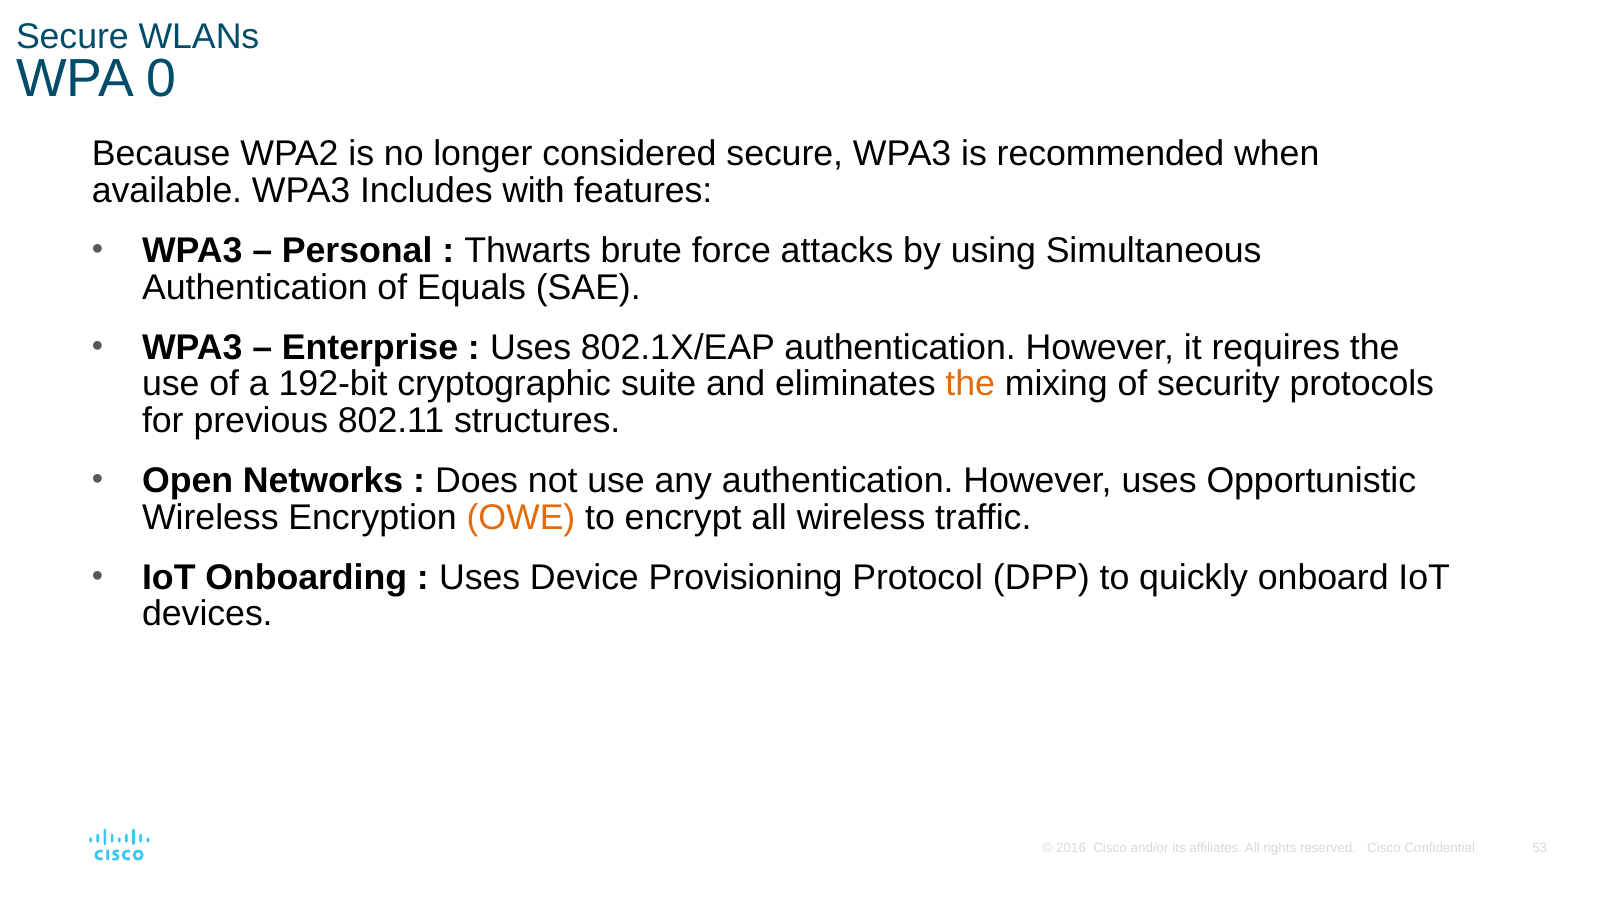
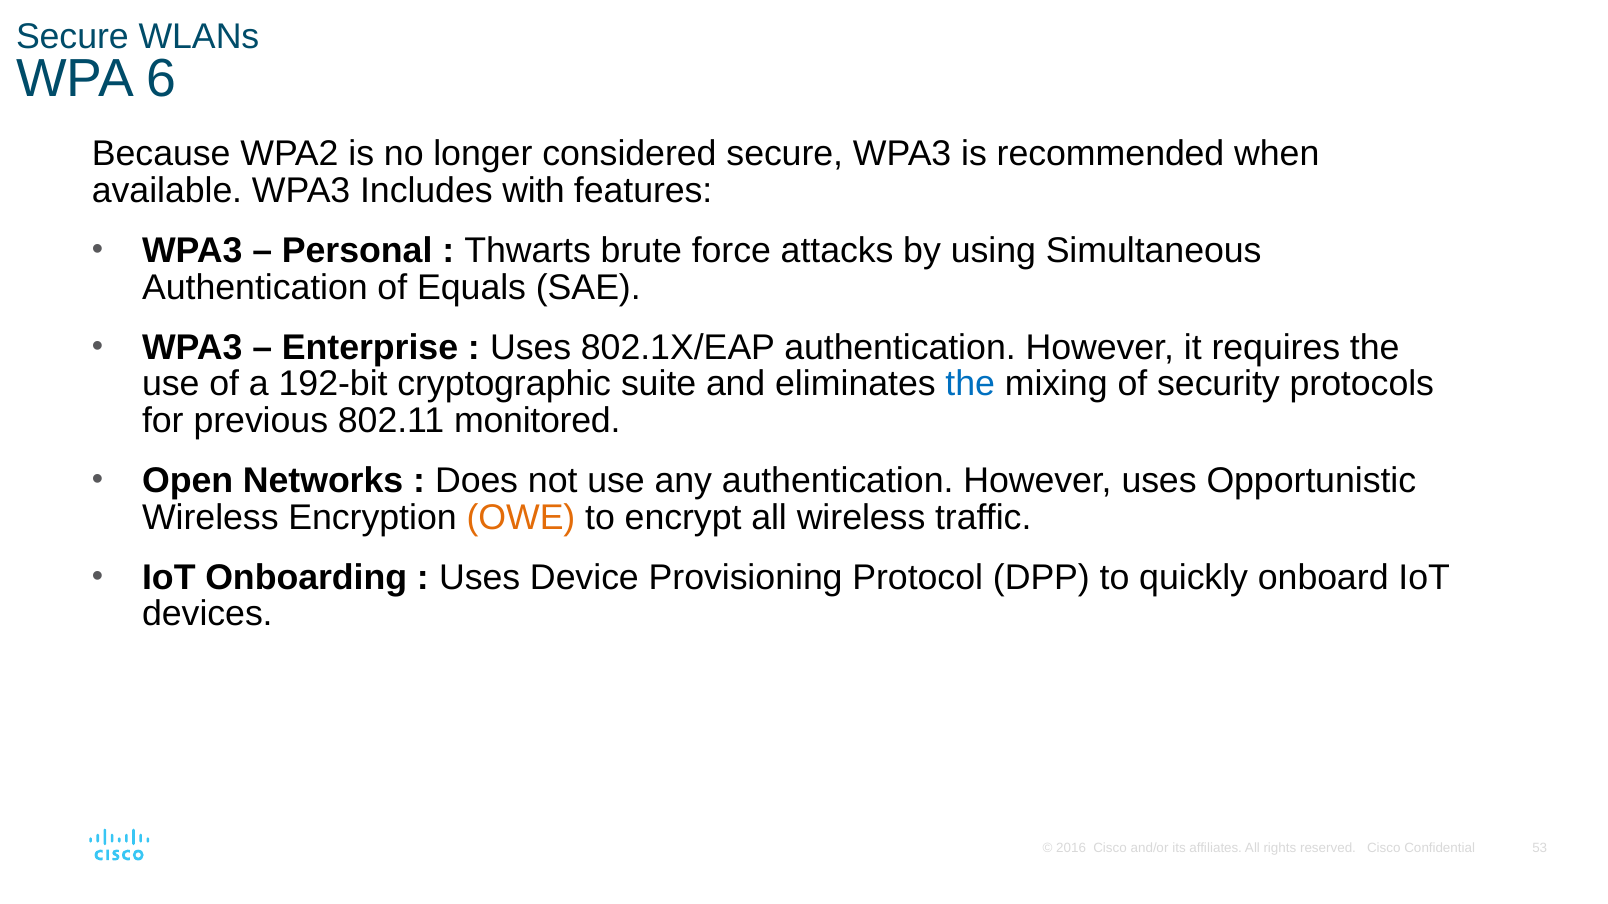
0: 0 -> 6
the at (970, 384) colour: orange -> blue
structures: structures -> monitored
